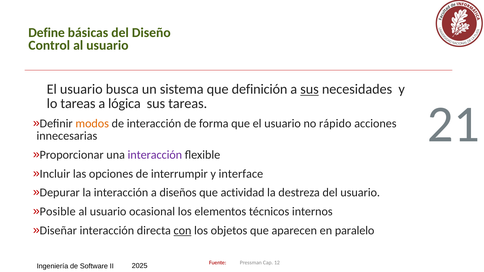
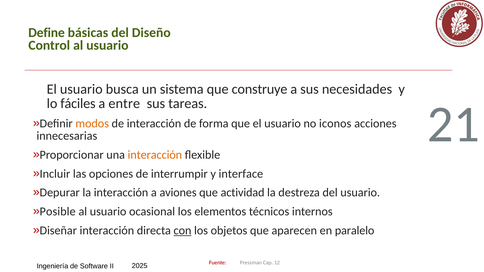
definición: definición -> construye
sus at (310, 89) underline: present -> none
lo tareas: tareas -> fáciles
lógica: lógica -> entre
rápido: rápido -> iconos
interacción at (155, 155) colour: purple -> orange
diseños: diseños -> aviones
